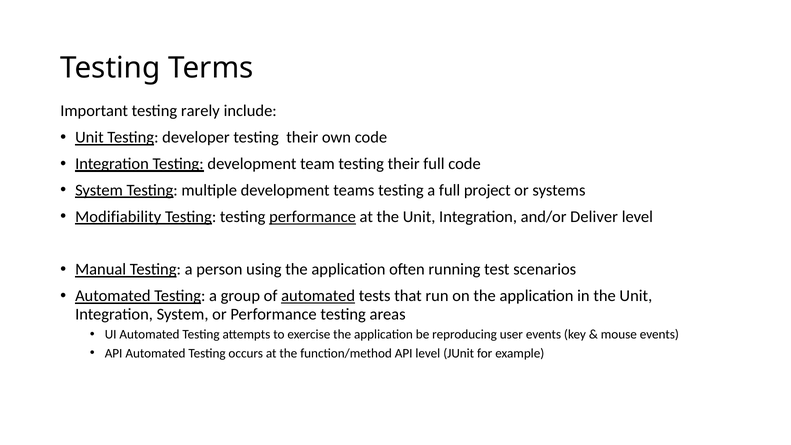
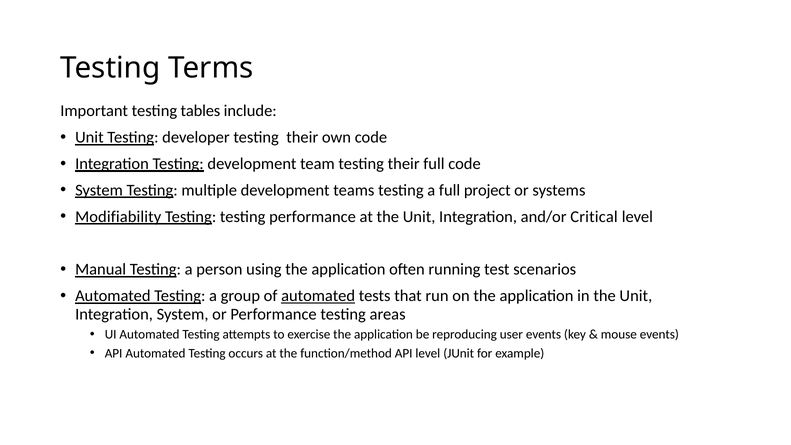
rarely: rarely -> tables
performance at (313, 217) underline: present -> none
Deliver: Deliver -> Critical
